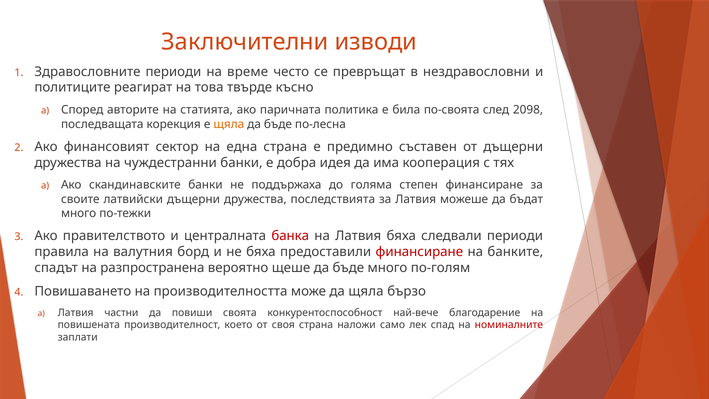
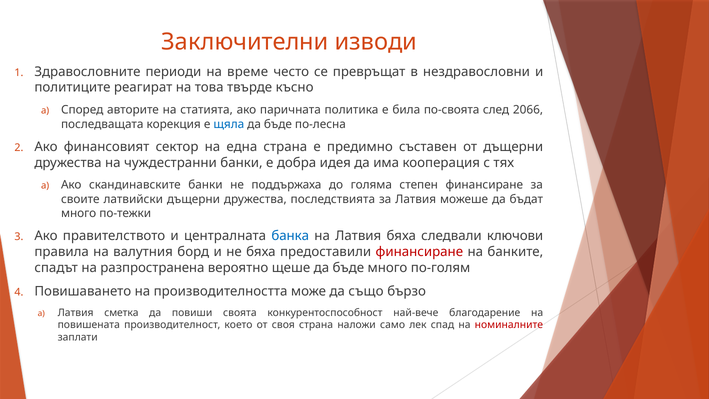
2098: 2098 -> 2066
щяла at (229, 124) colour: orange -> blue
банка colour: red -> blue
следвали периоди: периоди -> ключови
да щяла: щяла -> също
частни: частни -> сметка
